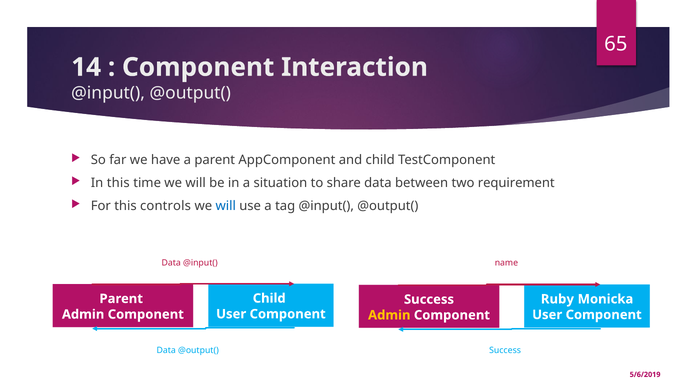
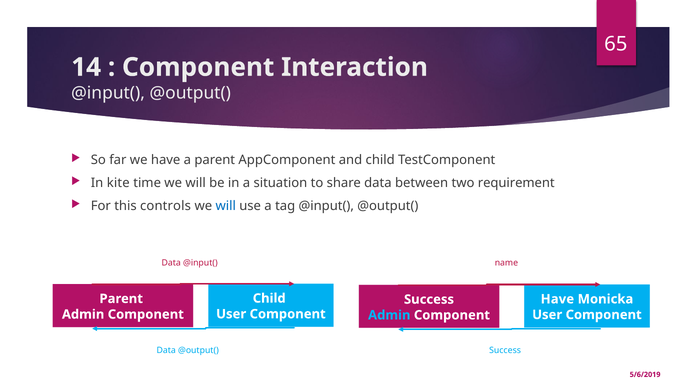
In this: this -> kite
Ruby at (557, 299): Ruby -> Have
Admin at (389, 315) colour: yellow -> light blue
